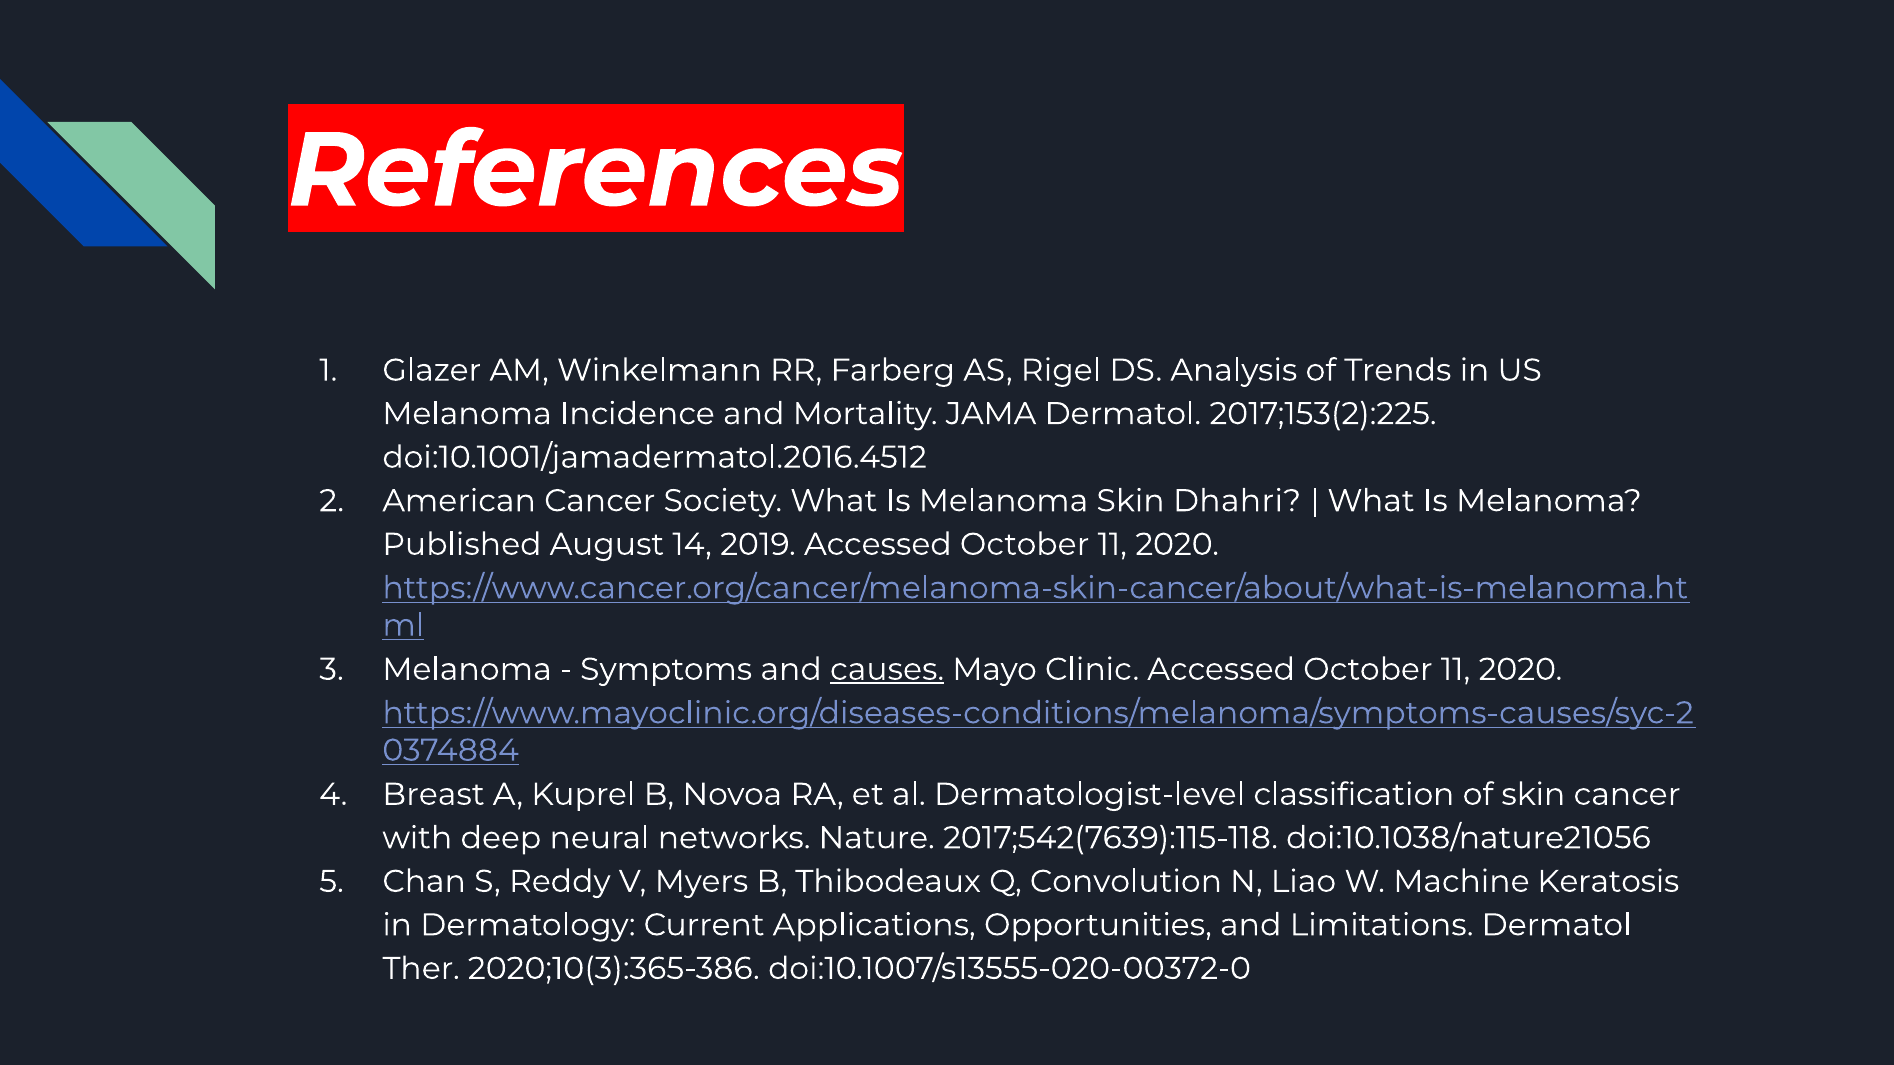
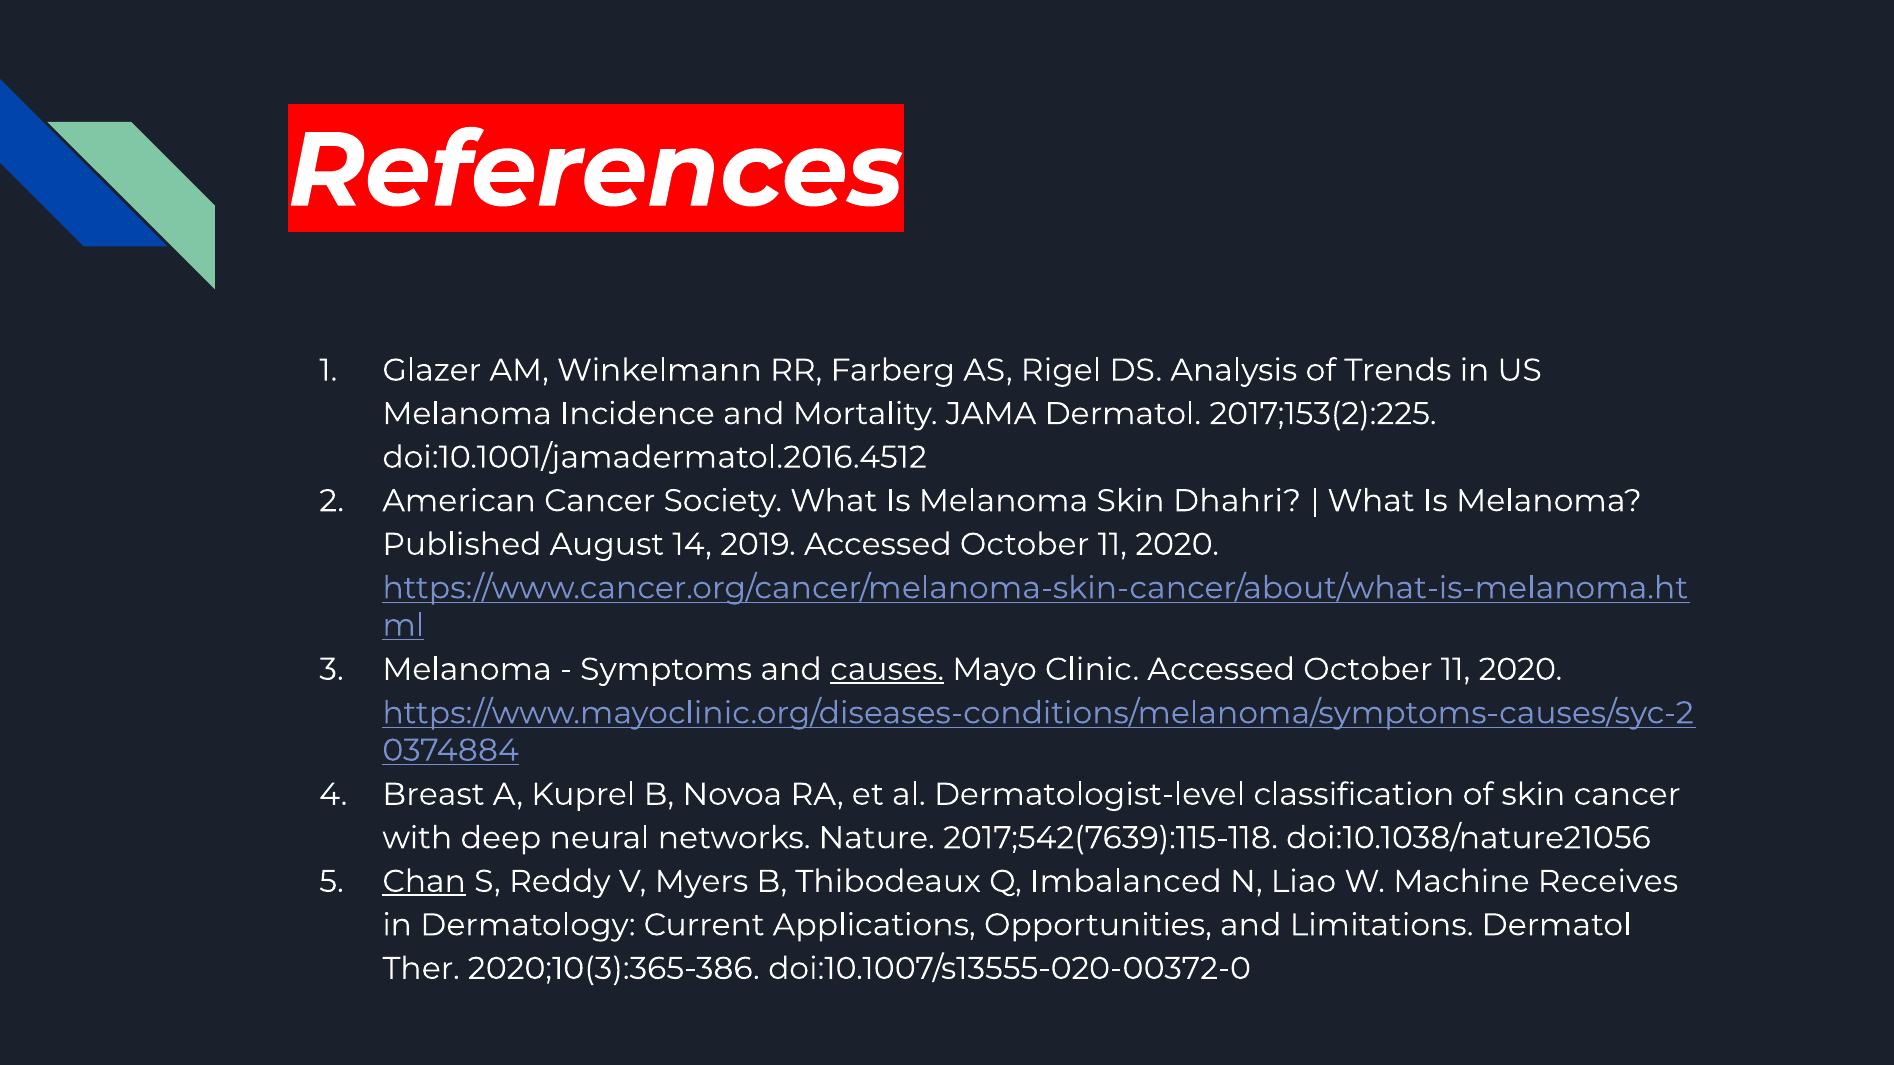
Chan underline: none -> present
Convolution: Convolution -> Imbalanced
Keratosis: Keratosis -> Receives
